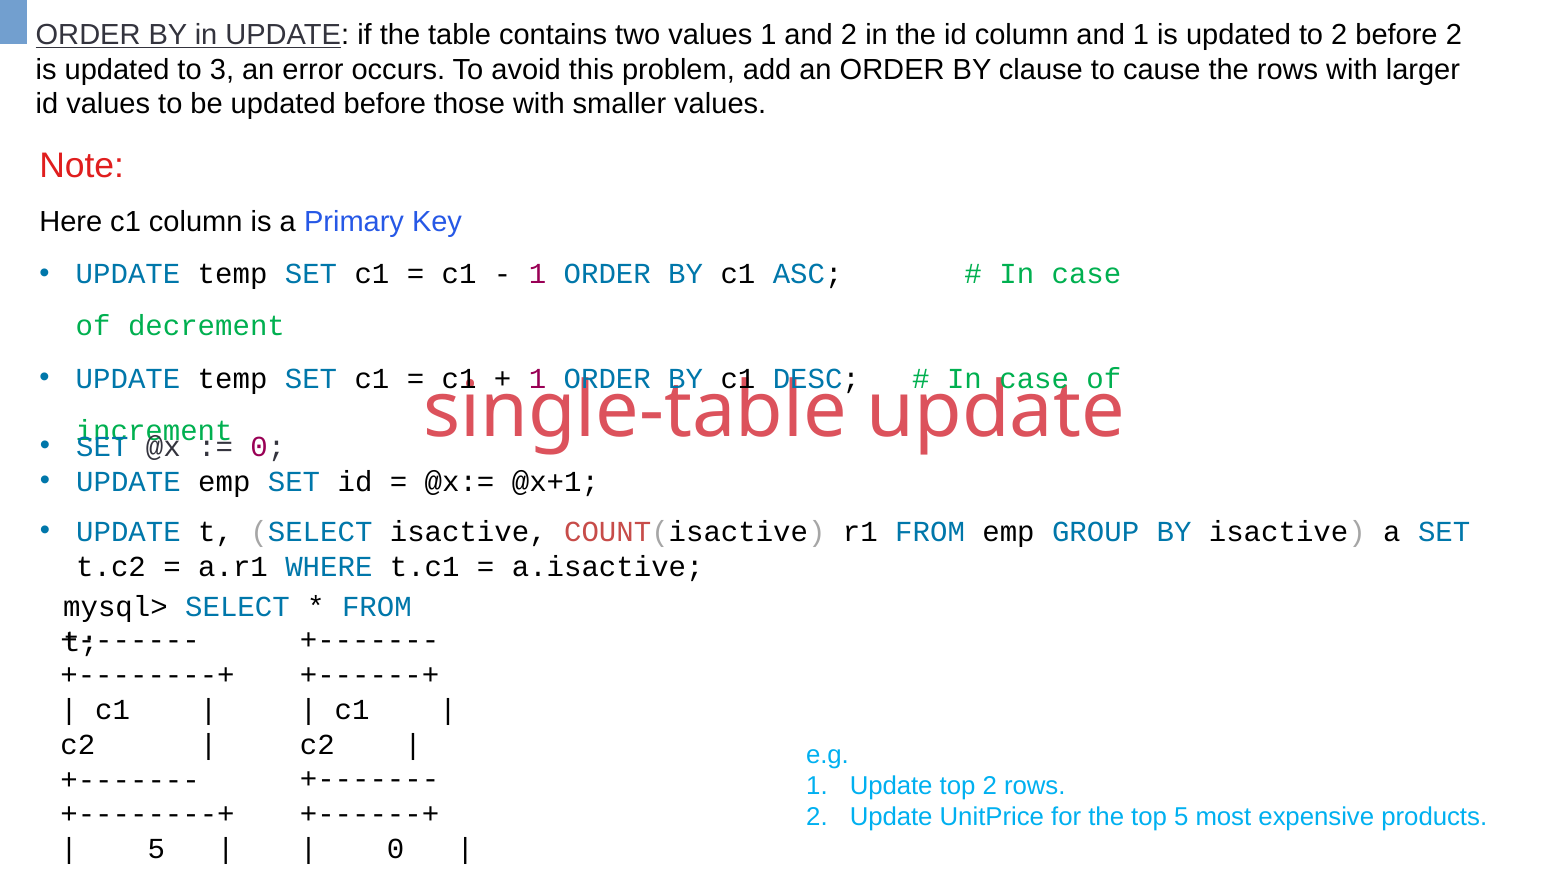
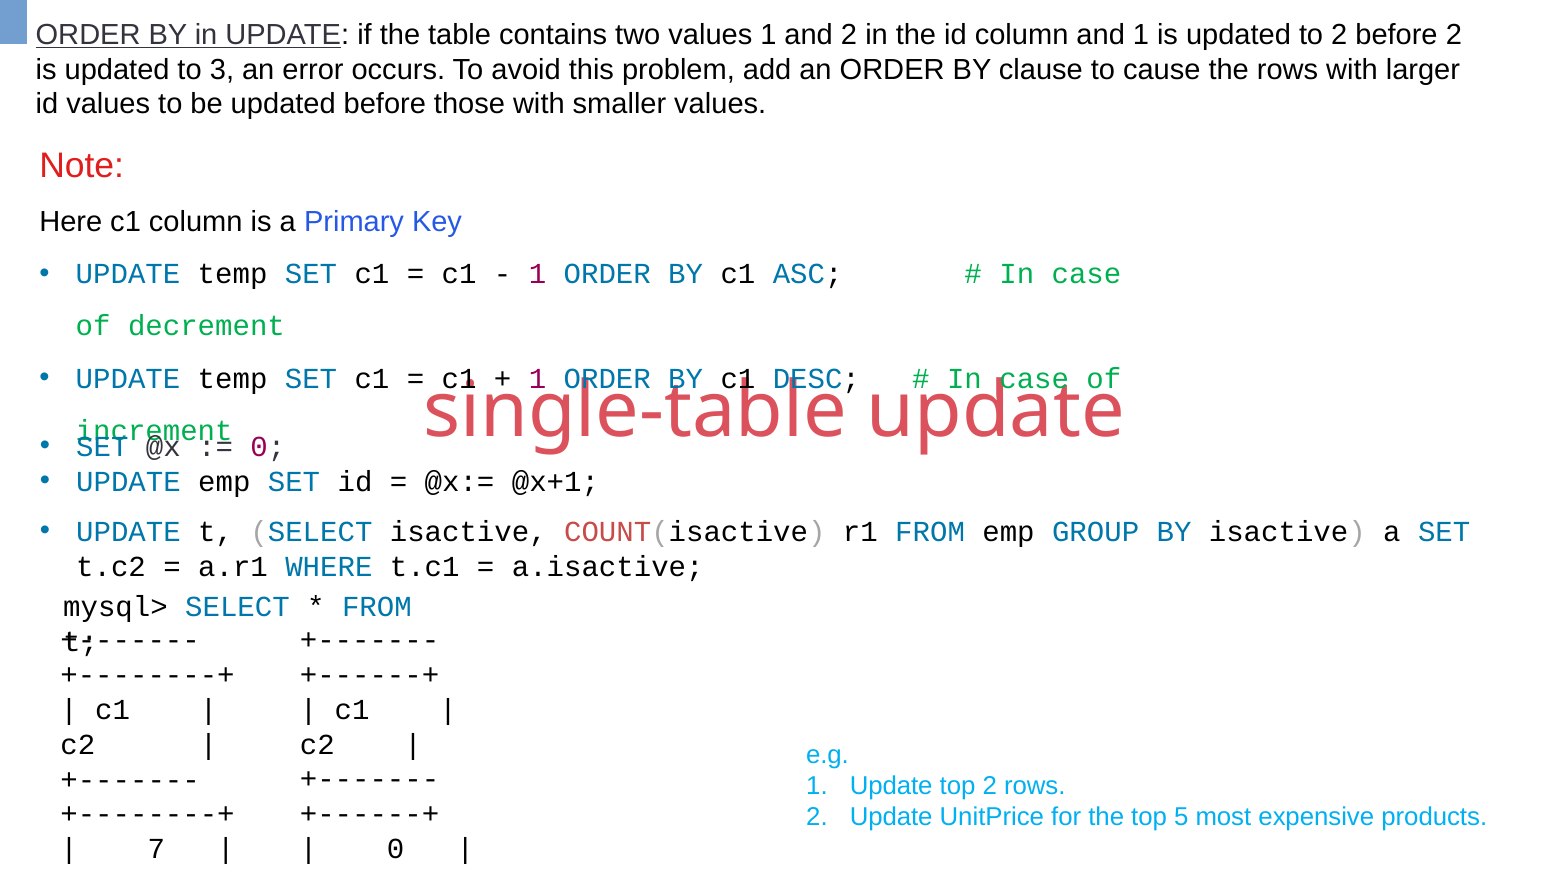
5 at (156, 850): 5 -> 7
